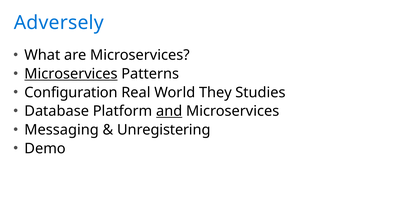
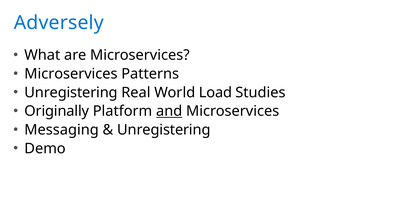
Microservices at (71, 74) underline: present -> none
Configuration at (71, 93): Configuration -> Unregistering
They: They -> Load
Database: Database -> Originally
